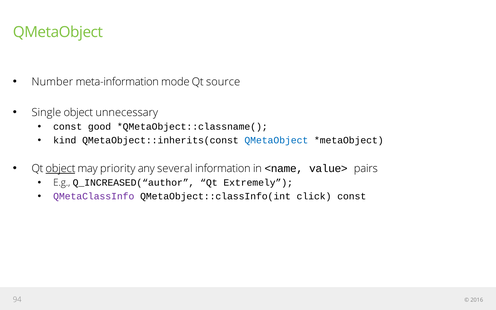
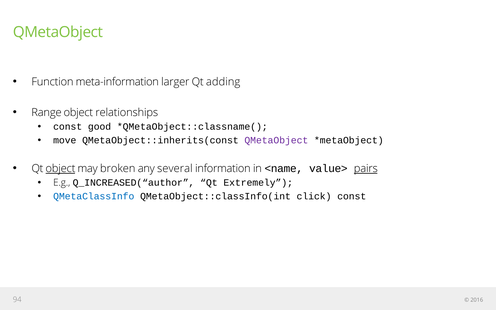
Number: Number -> Function
mode: mode -> larger
source: source -> adding
Single: Single -> Range
unnecessary: unnecessary -> relationships
kind: kind -> move
QMetaObject at (276, 140) colour: blue -> purple
priority: priority -> broken
pairs underline: none -> present
QMetaClassInfo colour: purple -> blue
